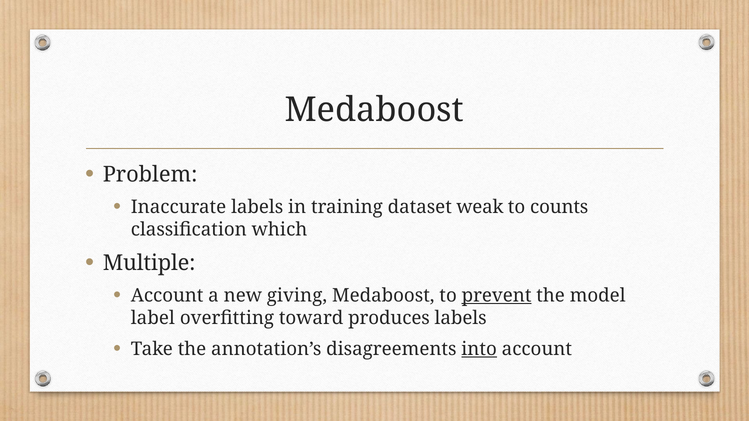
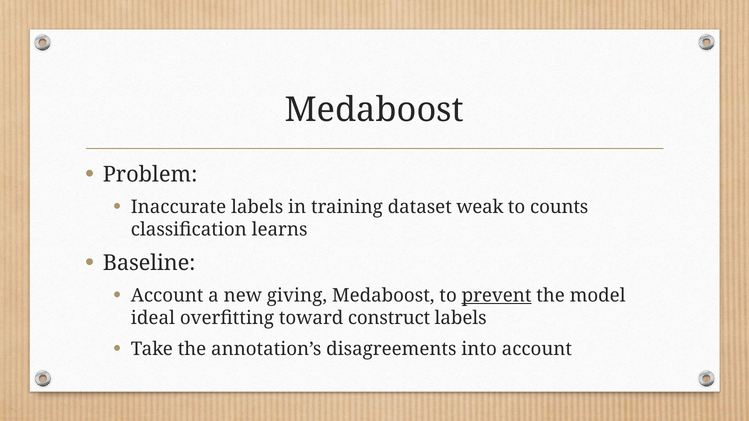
which: which -> learns
Multiple: Multiple -> Baseline
label: label -> ideal
produces: produces -> construct
into underline: present -> none
